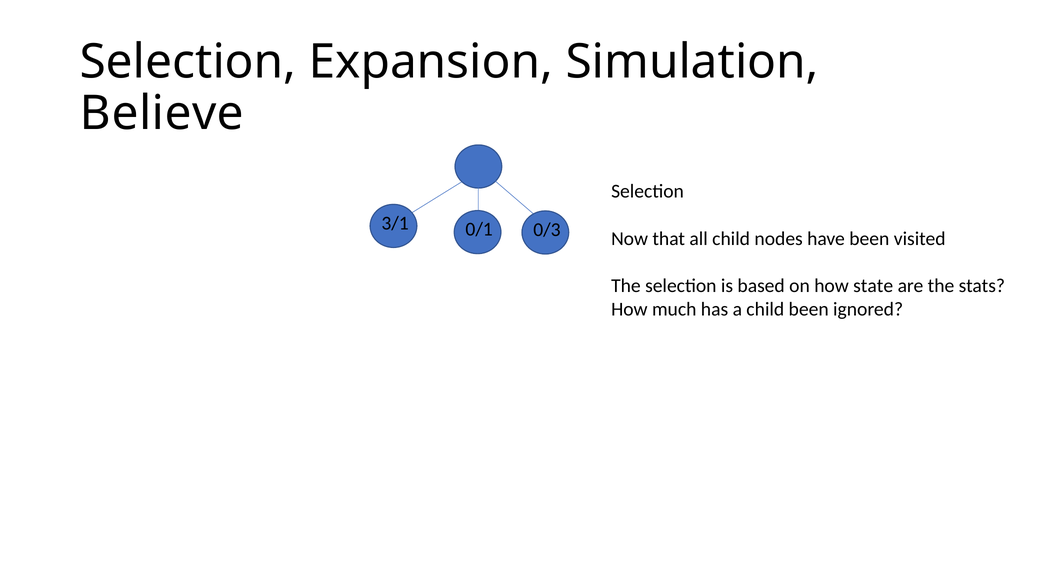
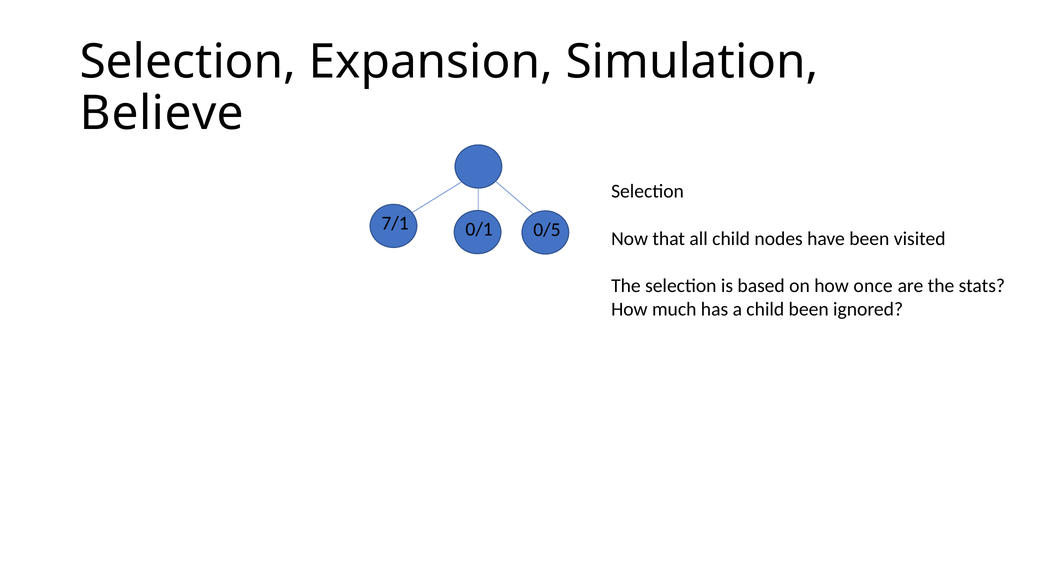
3/1: 3/1 -> 7/1
0/3: 0/3 -> 0/5
state: state -> once
